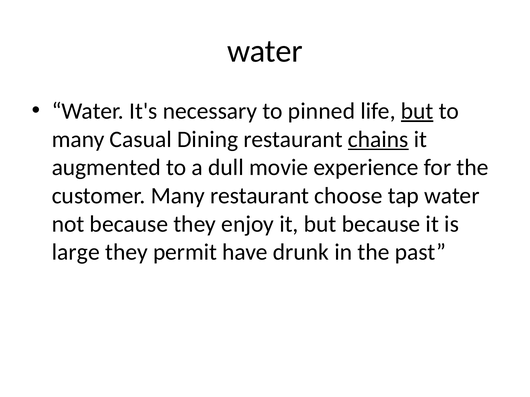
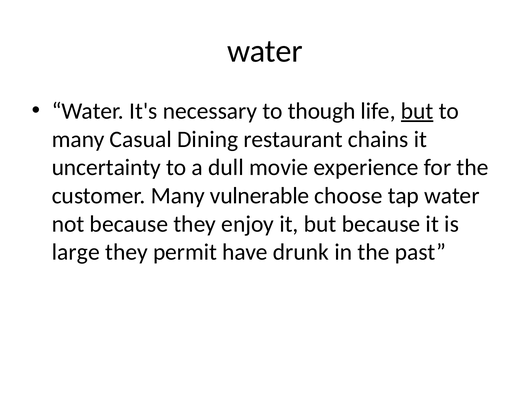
pinned: pinned -> though
chains underline: present -> none
augmented: augmented -> uncertainty
Many restaurant: restaurant -> vulnerable
